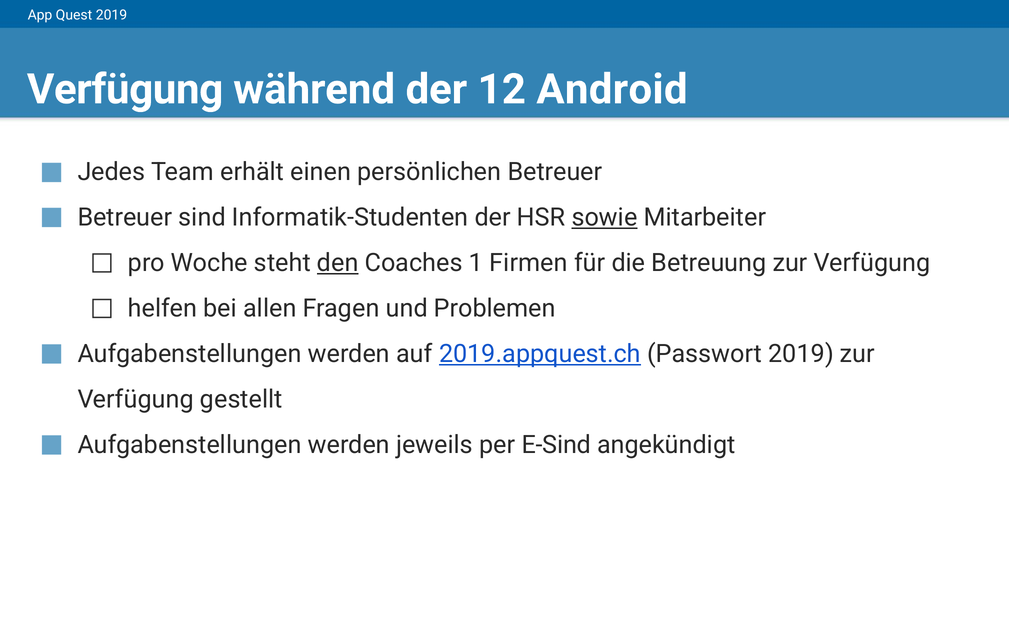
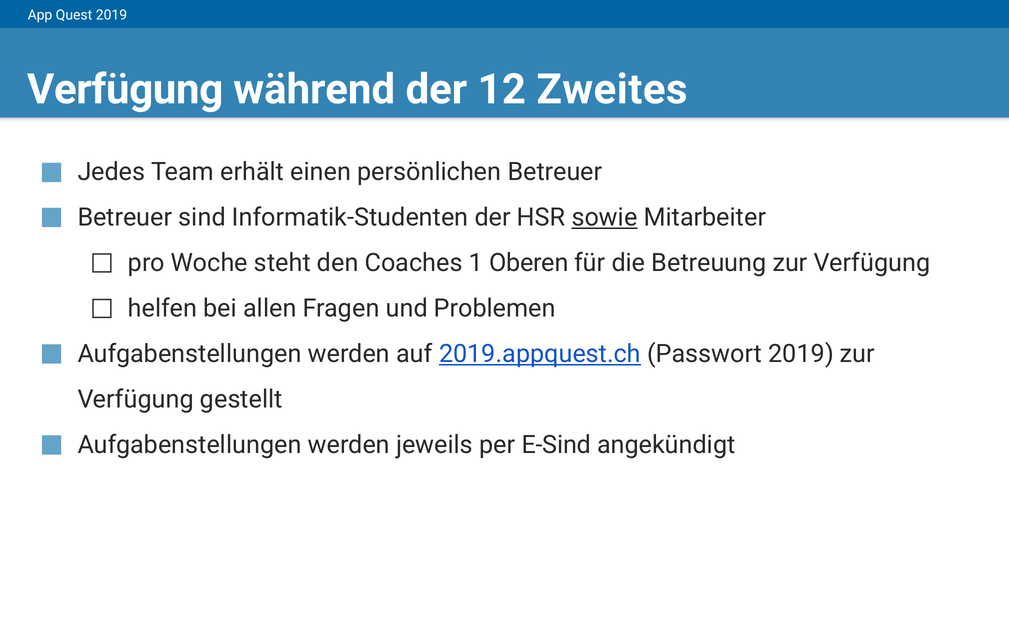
Android: Android -> Zweites
den underline: present -> none
Firmen: Firmen -> Oberen
